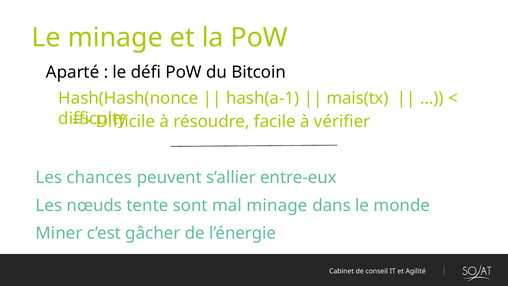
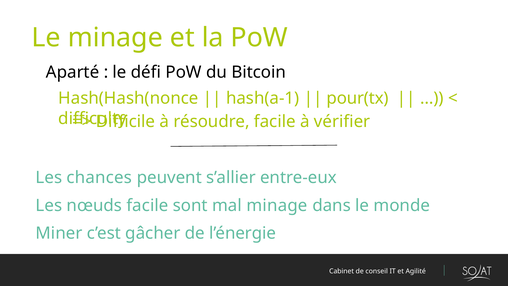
mais(tx: mais(tx -> pour(tx
nœuds tente: tente -> facile
